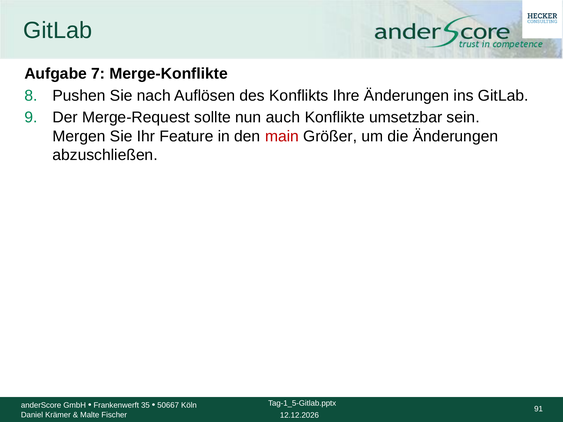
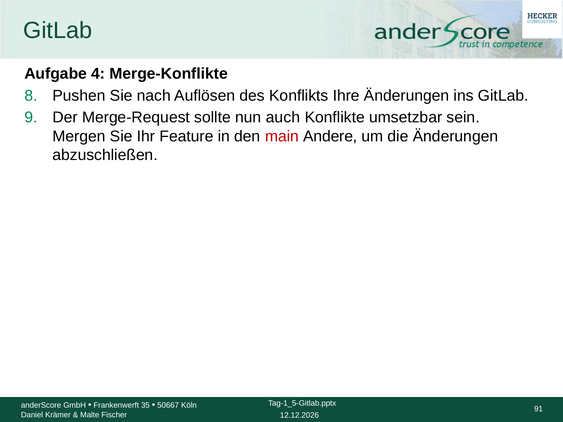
7: 7 -> 4
Größer: Größer -> Andere
